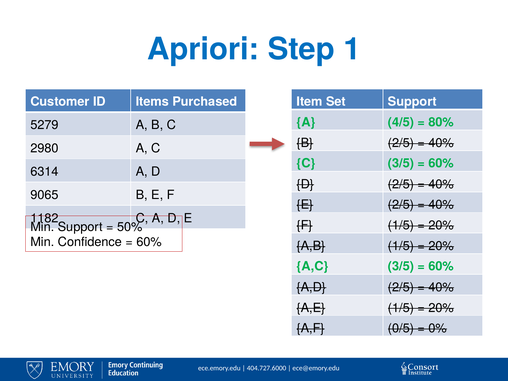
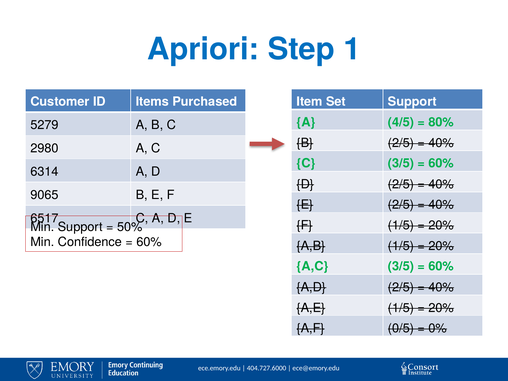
1182: 1182 -> 6517
